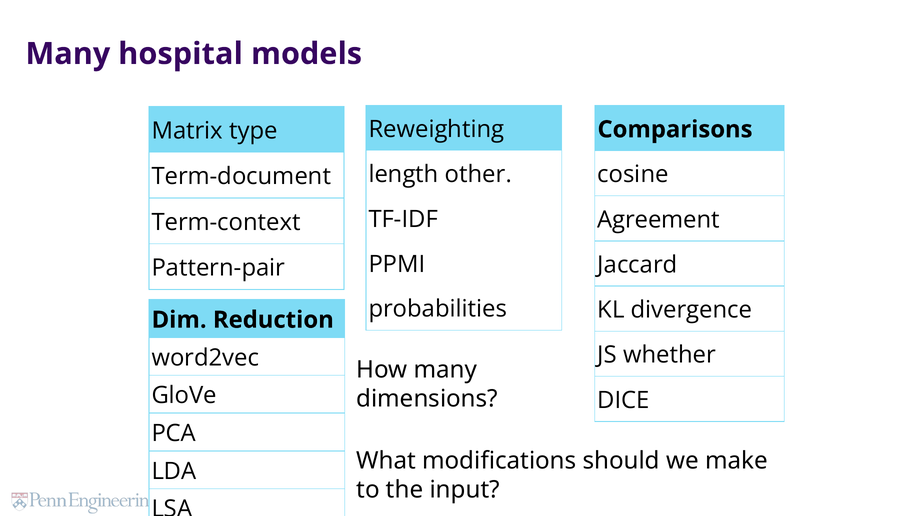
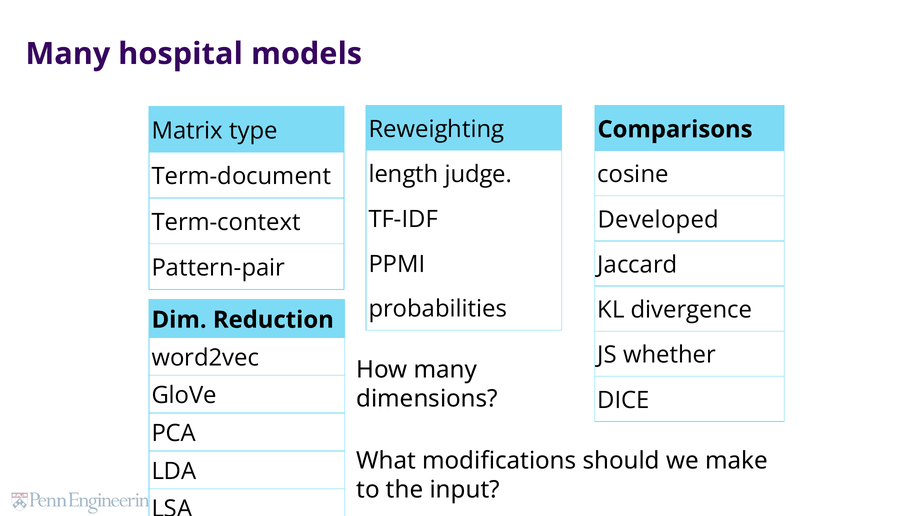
other: other -> judge
Agreement: Agreement -> Developed
